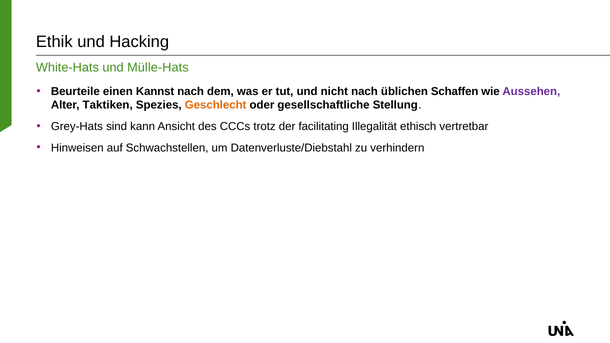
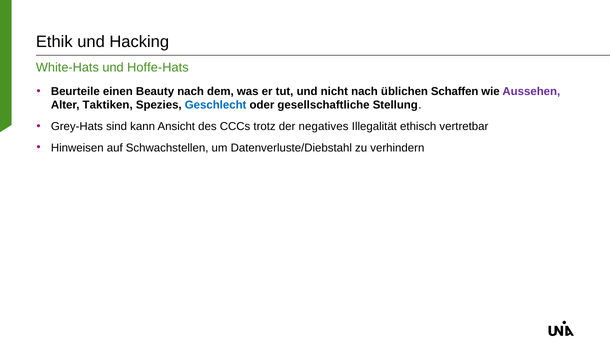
Mülle-Hats: Mülle-Hats -> Hoffe-Hats
Kannst: Kannst -> Beauty
Geschlecht colour: orange -> blue
facilitating: facilitating -> negatives
